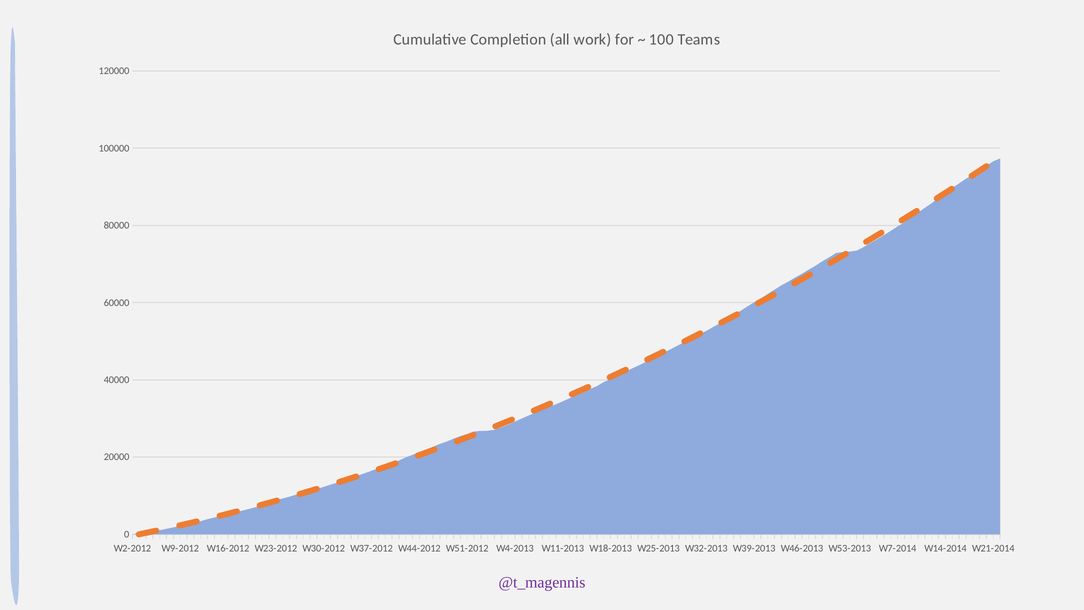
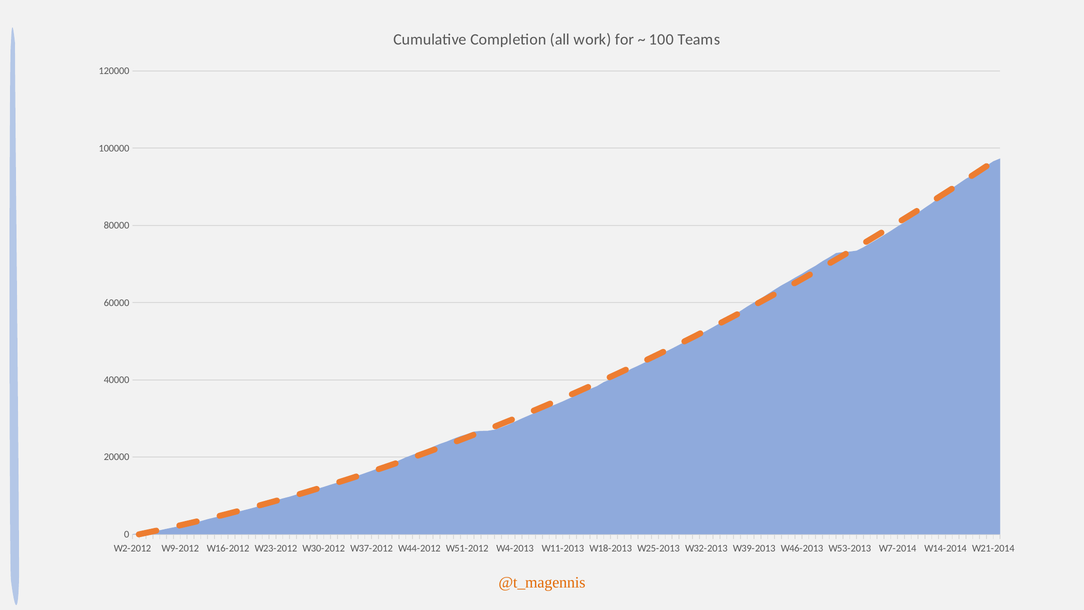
@t_magennis colour: purple -> orange
